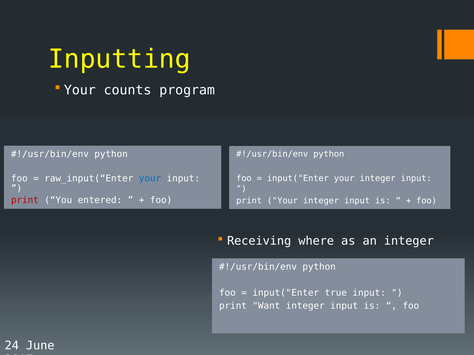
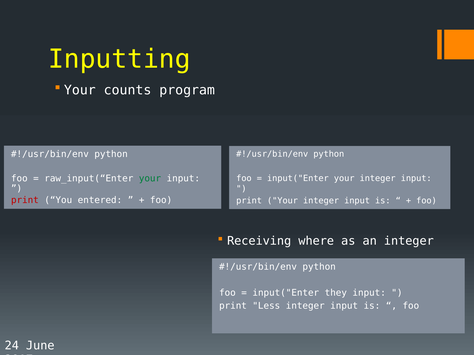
your at (150, 179) colour: blue -> green
true: true -> they
Want: Want -> Less
